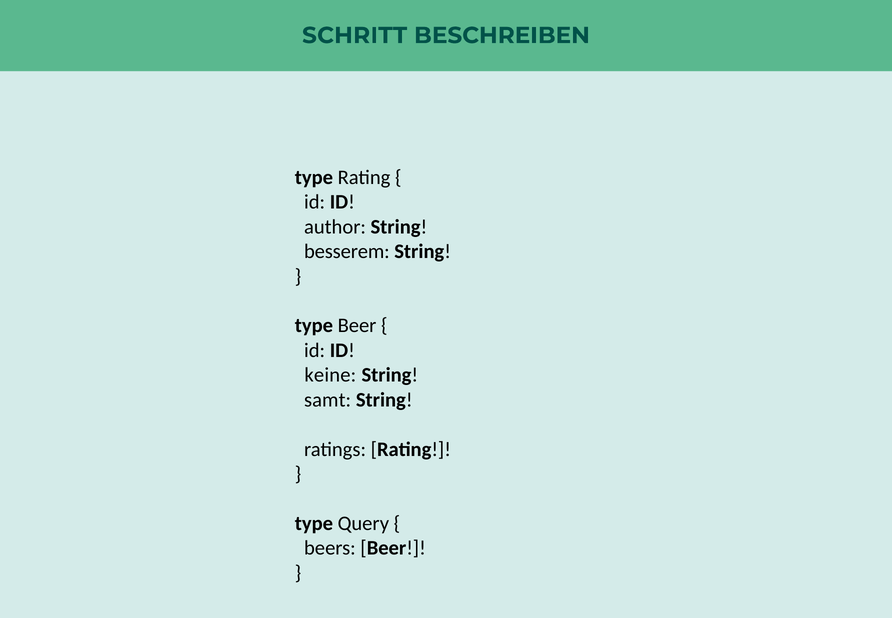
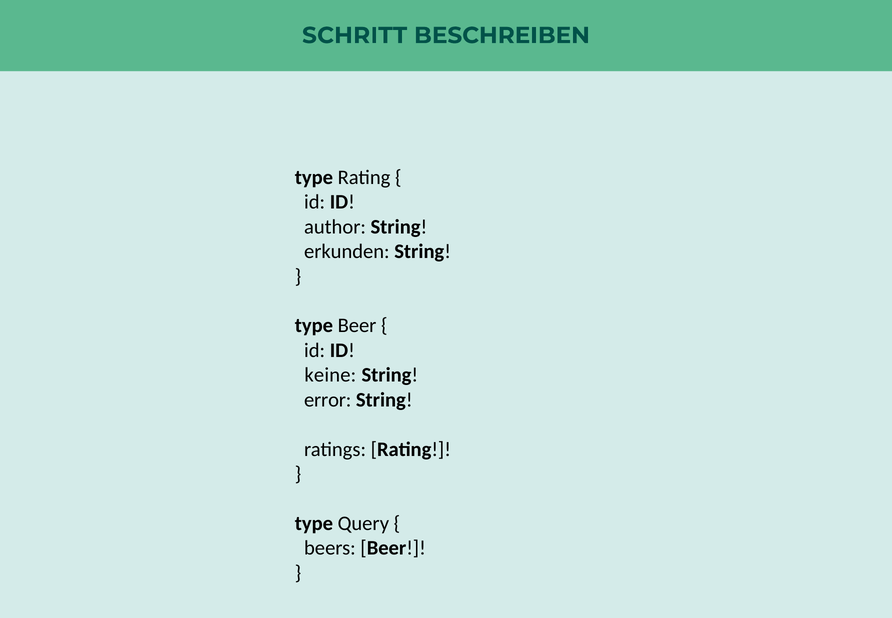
besserem: besserem -> erkunden
samt: samt -> error
